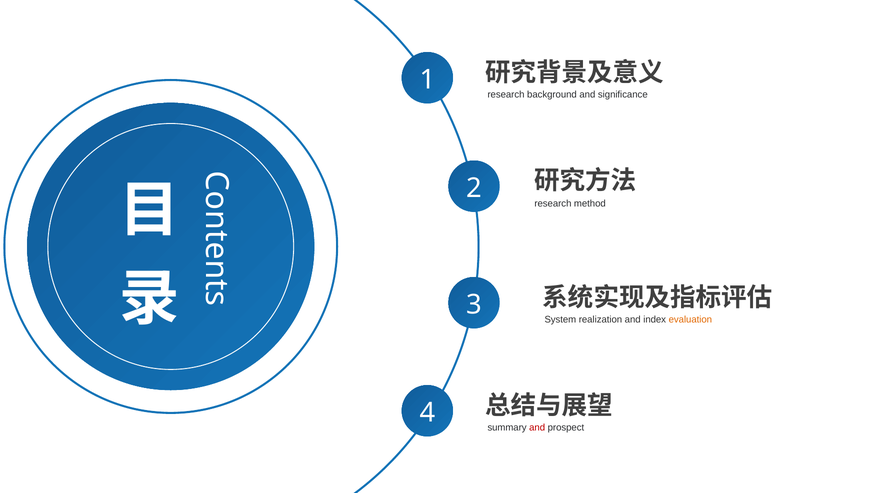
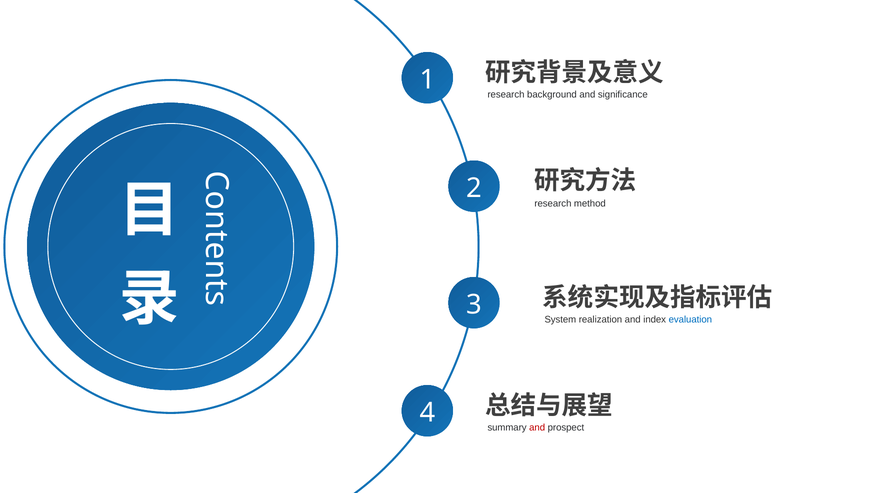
evaluation colour: orange -> blue
